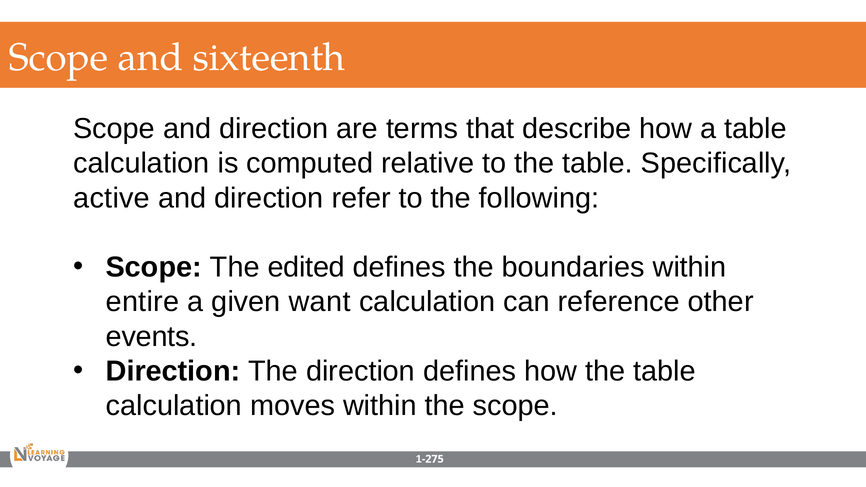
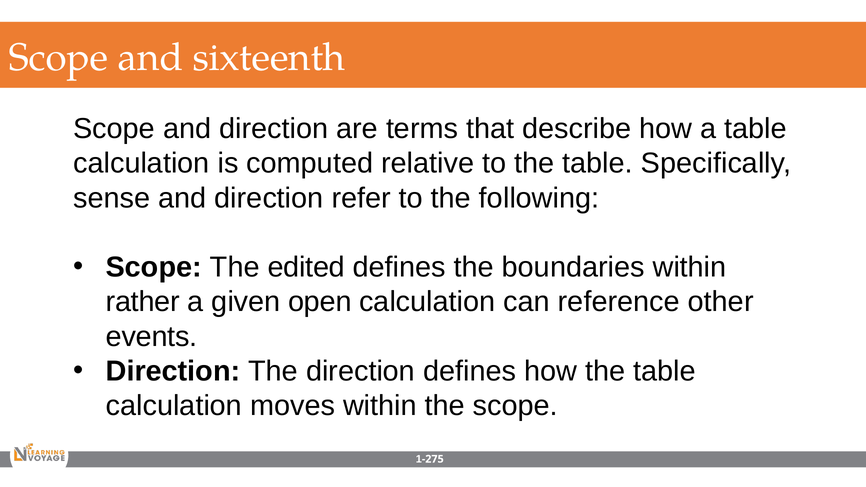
active: active -> sense
entire: entire -> rather
want: want -> open
